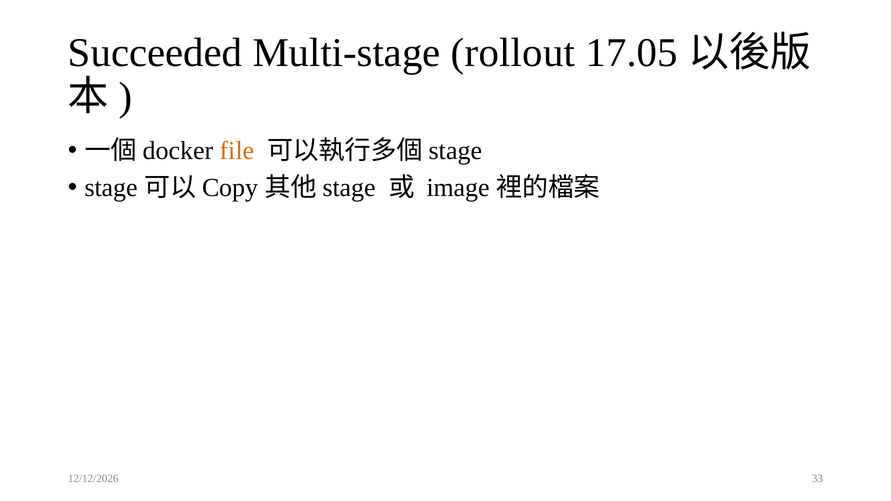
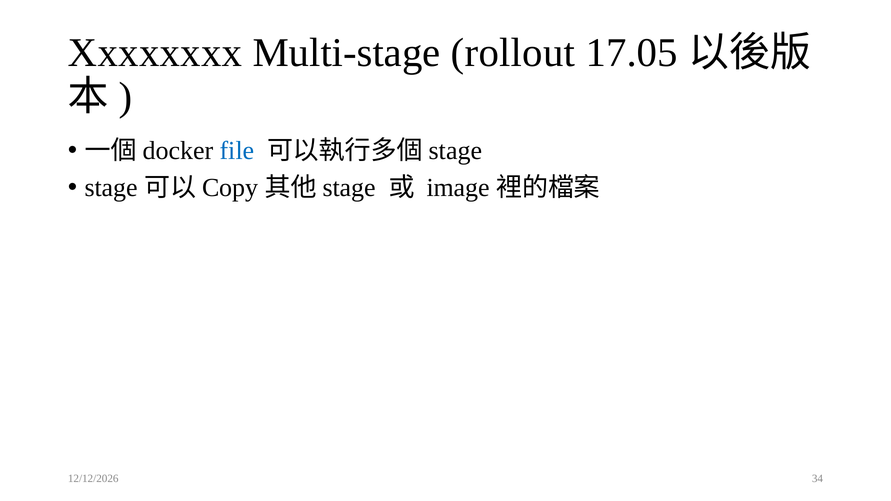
Succeeded: Succeeded -> Xxxxxxxx
file colour: orange -> blue
33: 33 -> 34
